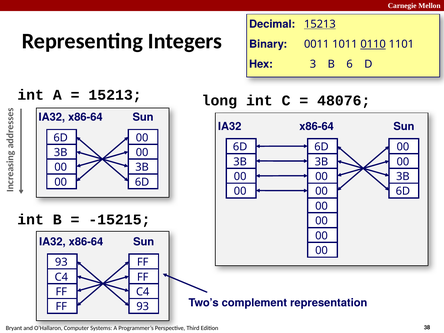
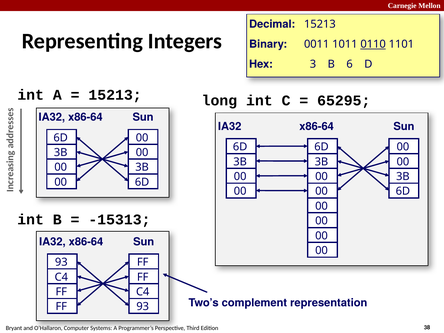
15213 at (320, 24) underline: present -> none
48076: 48076 -> 65295
-15215: -15215 -> -15313
